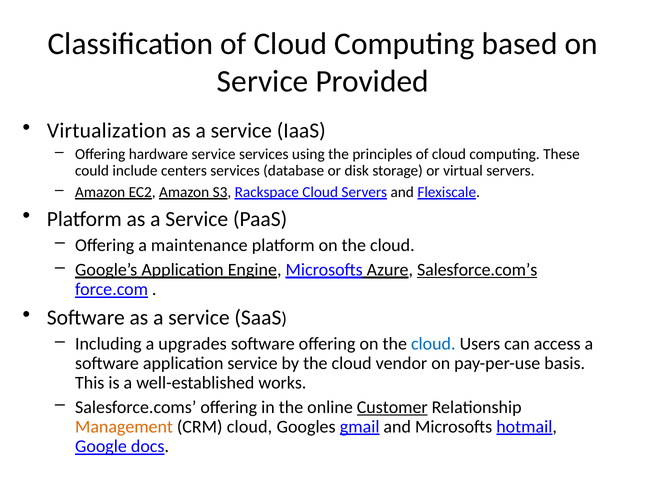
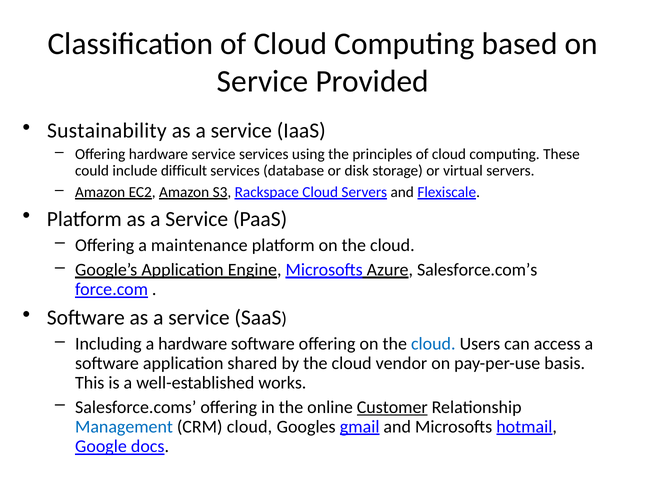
Virtualization: Virtualization -> Sustainability
centers: centers -> difficult
Salesforce.com’s underline: present -> none
a upgrades: upgrades -> hardware
application service: service -> shared
Management colour: orange -> blue
